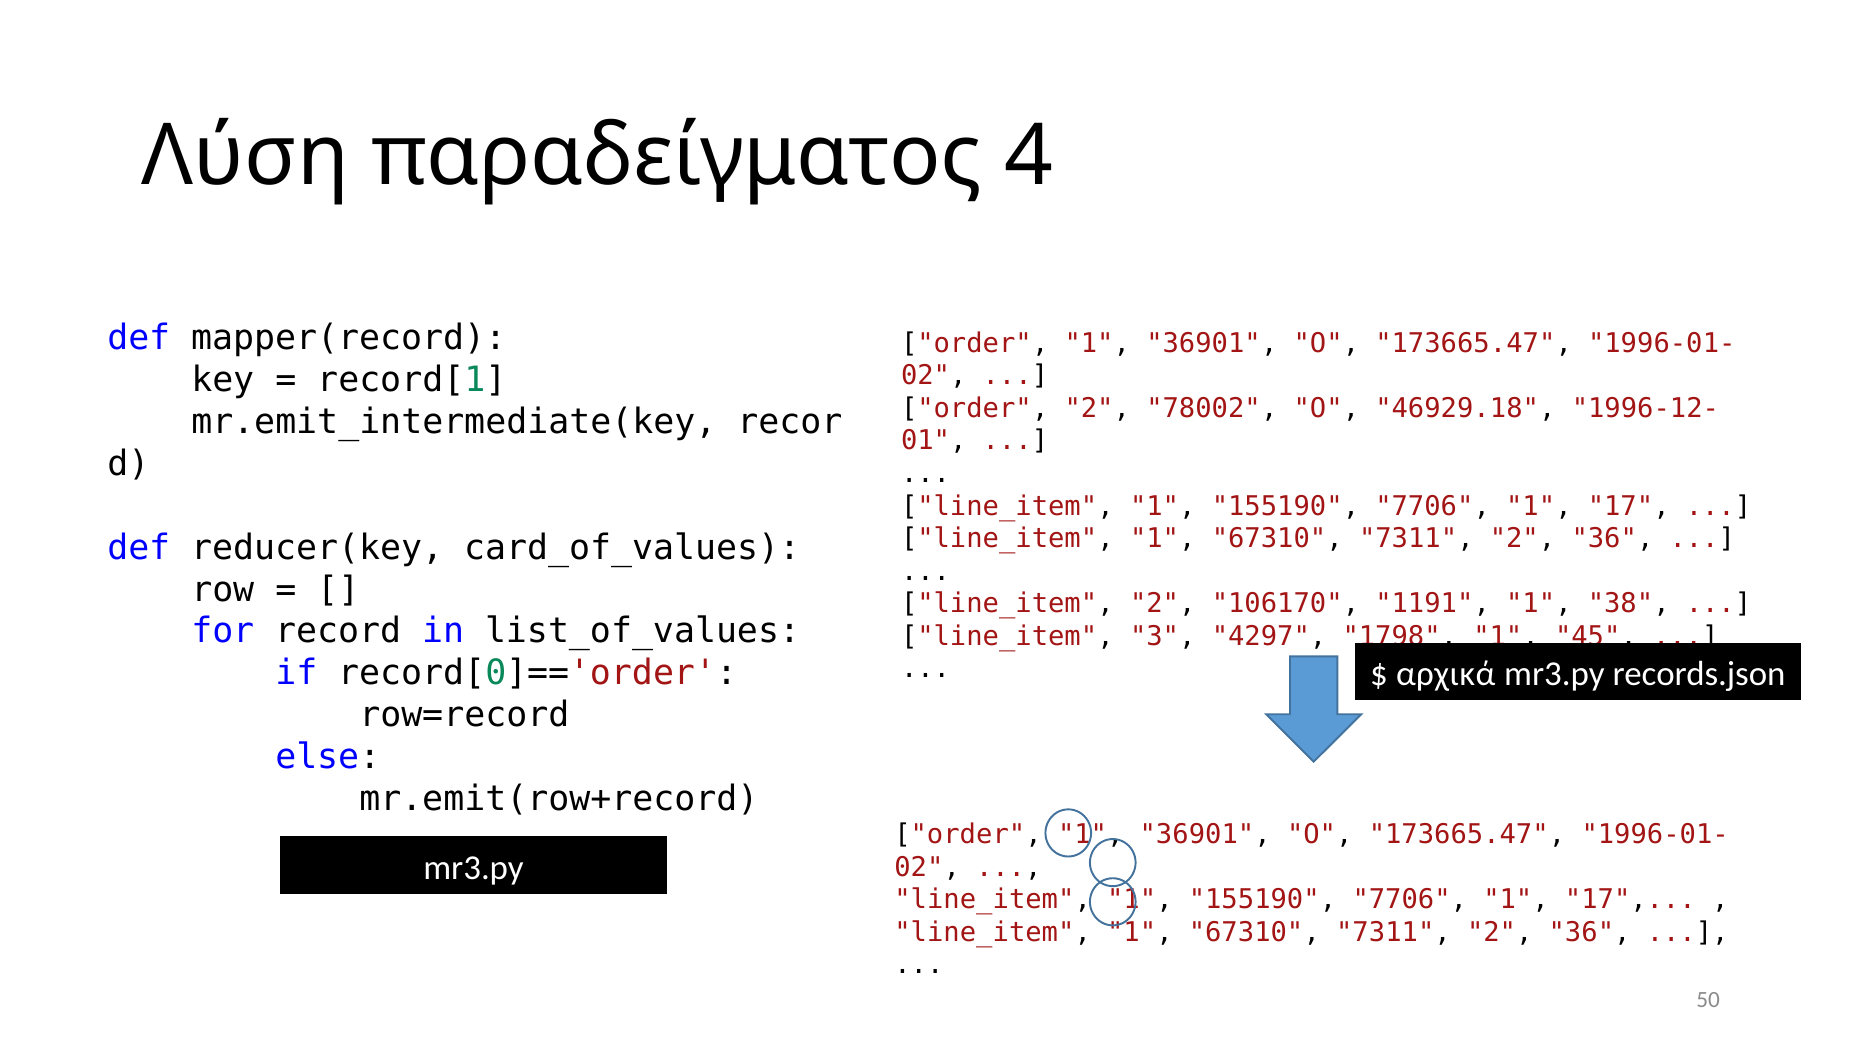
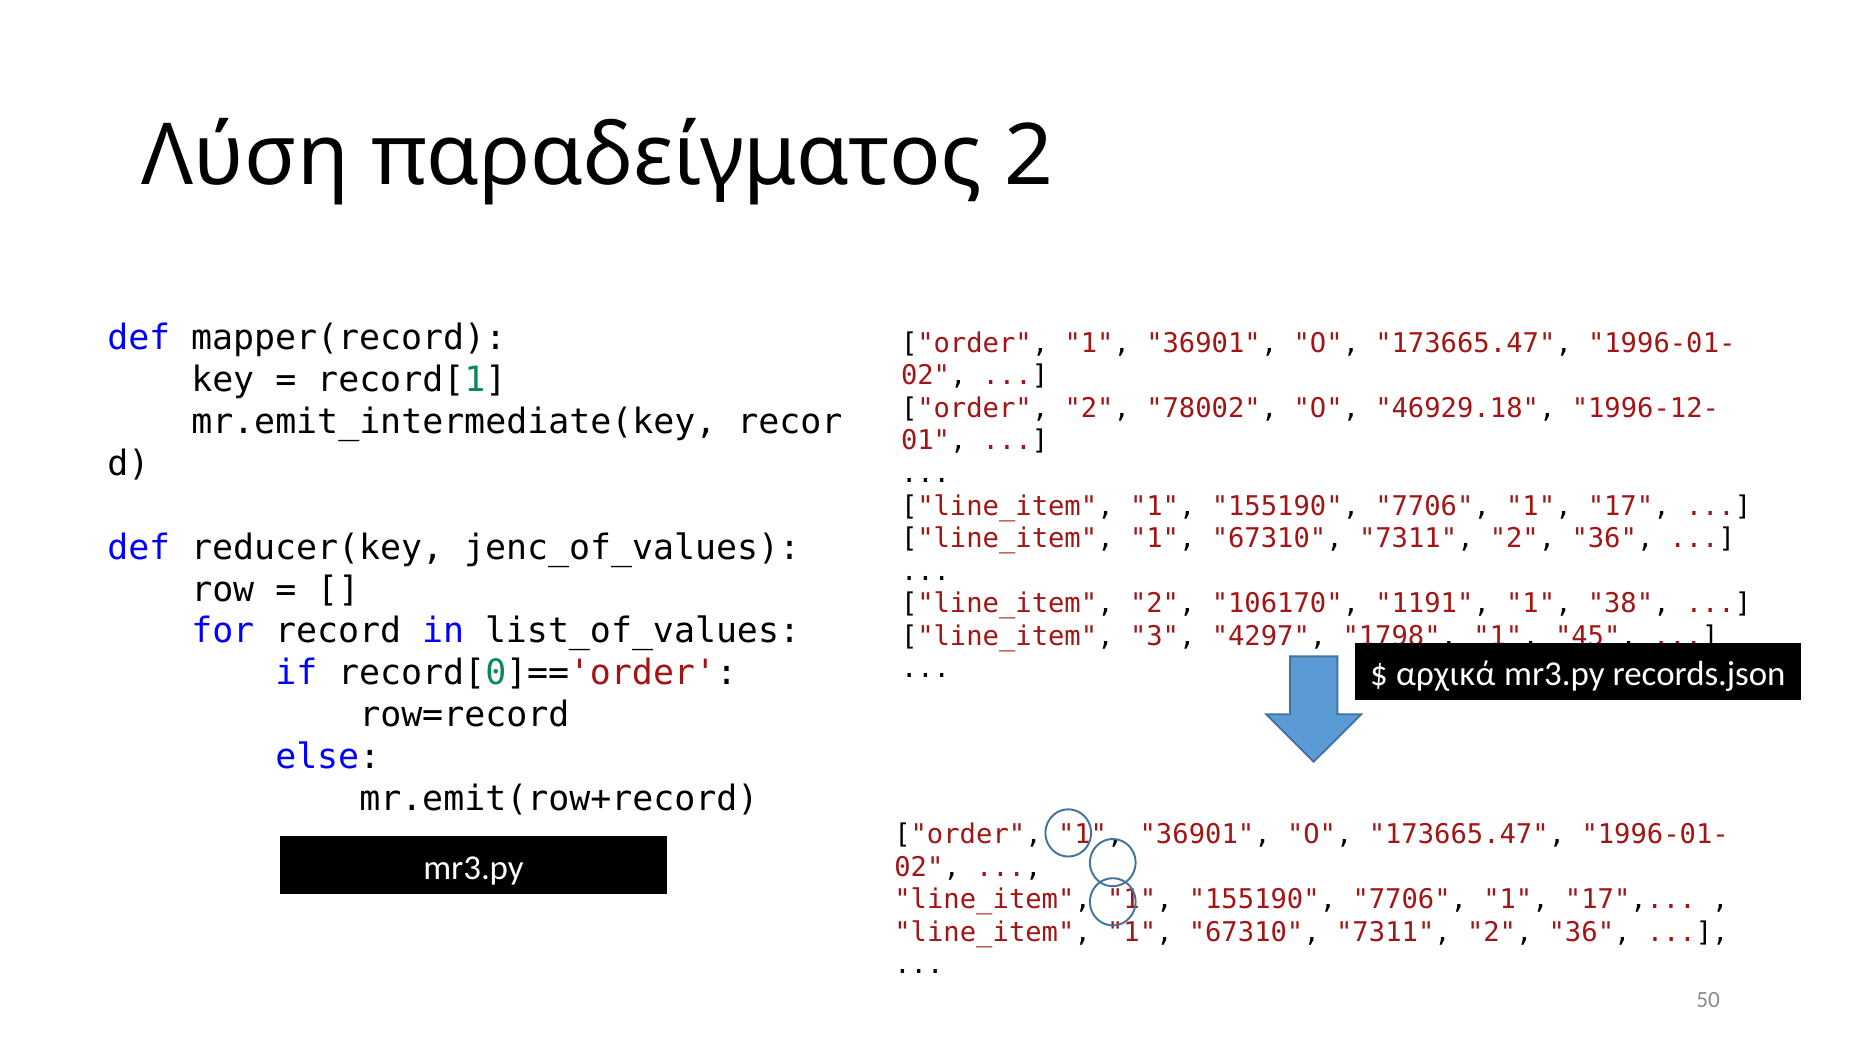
παραδείγματος 4: 4 -> 2
card_of_values: card_of_values -> jenc_of_values
